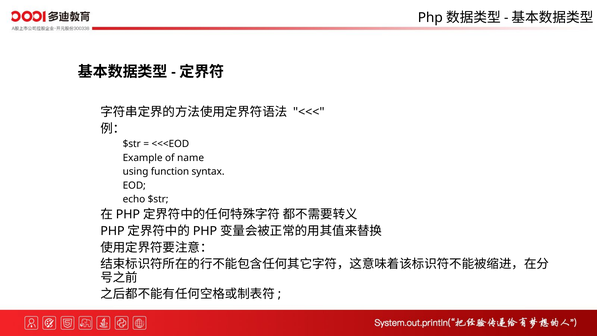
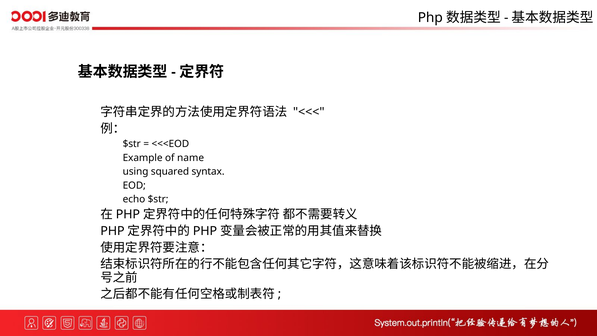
function: function -> squared
